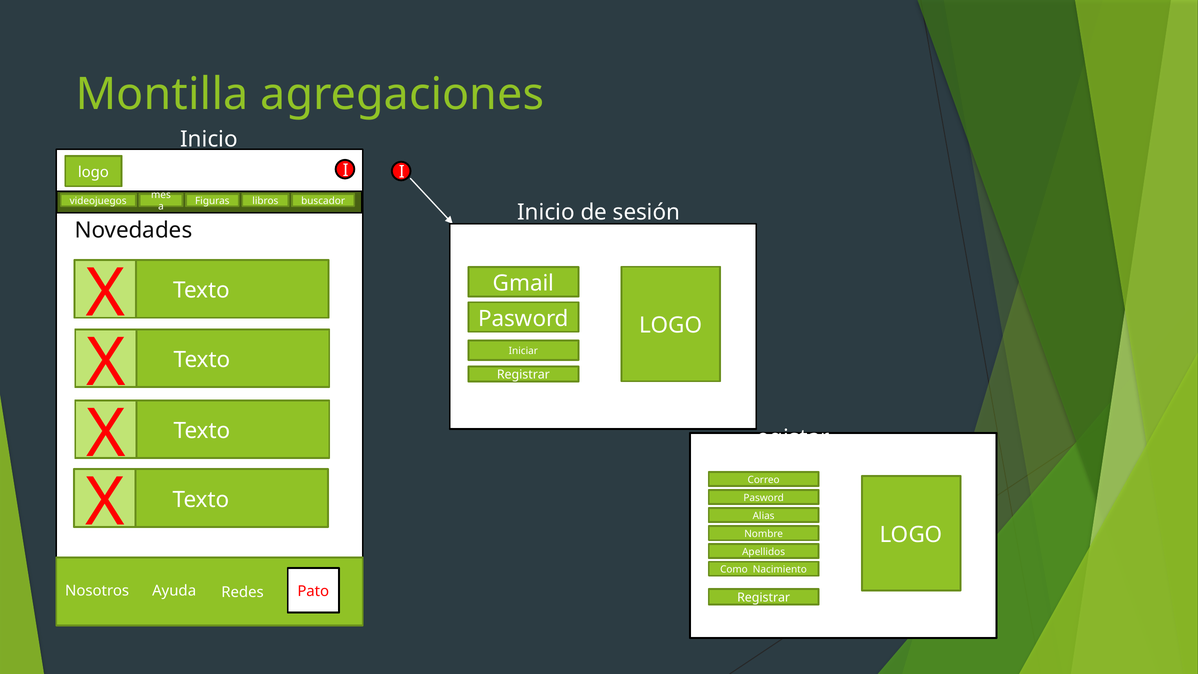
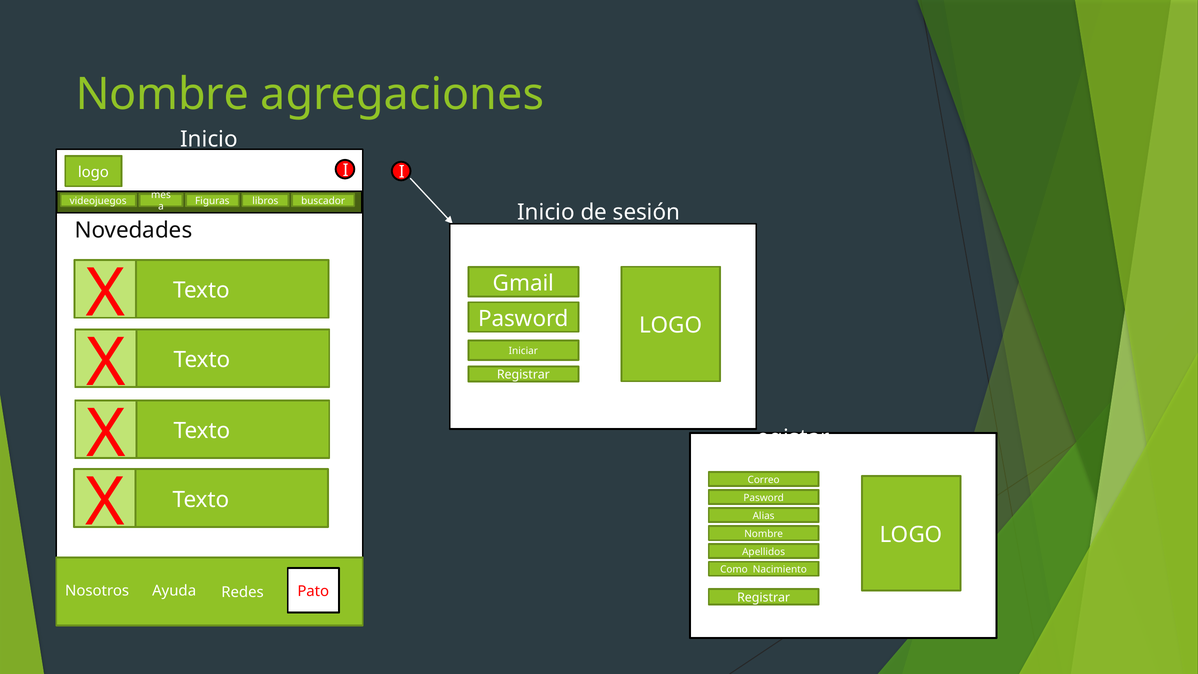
Montilla at (162, 94): Montilla -> Nombre
